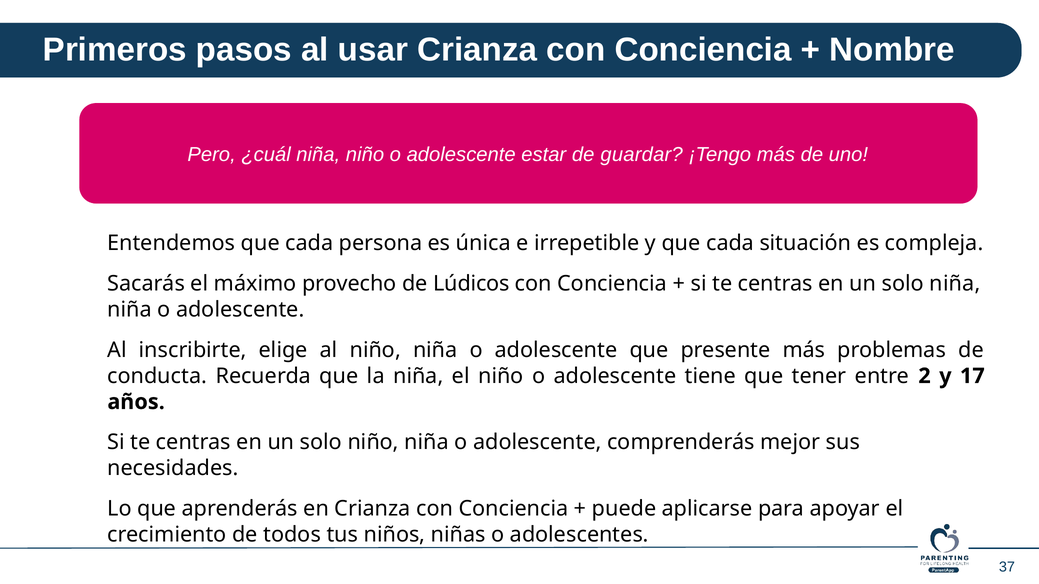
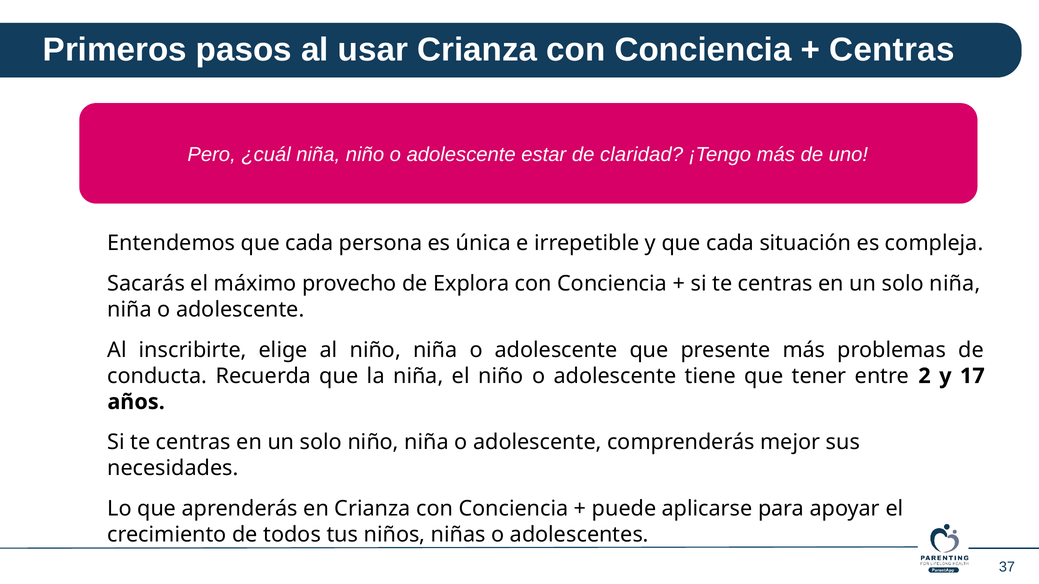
Nombre at (892, 50): Nombre -> Centras
guardar: guardar -> claridad
Lúdicos: Lúdicos -> Explora
